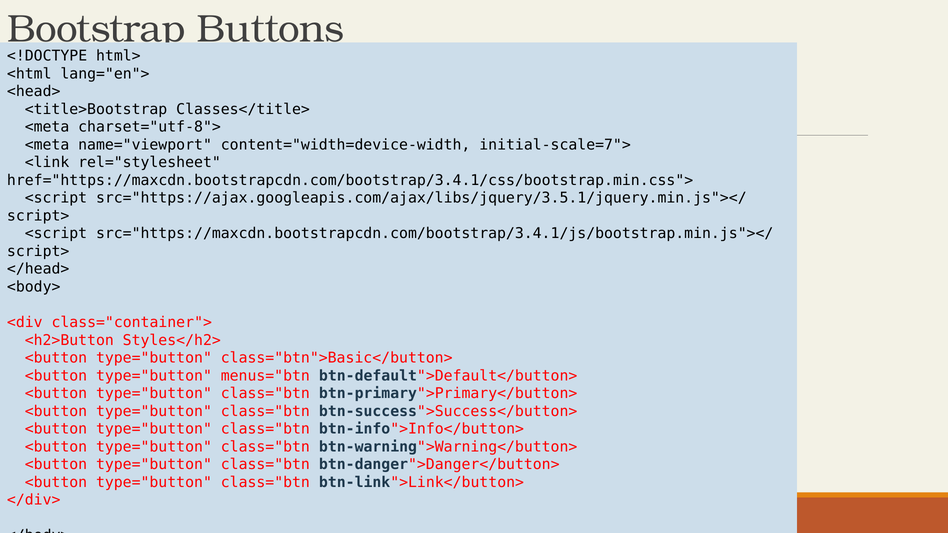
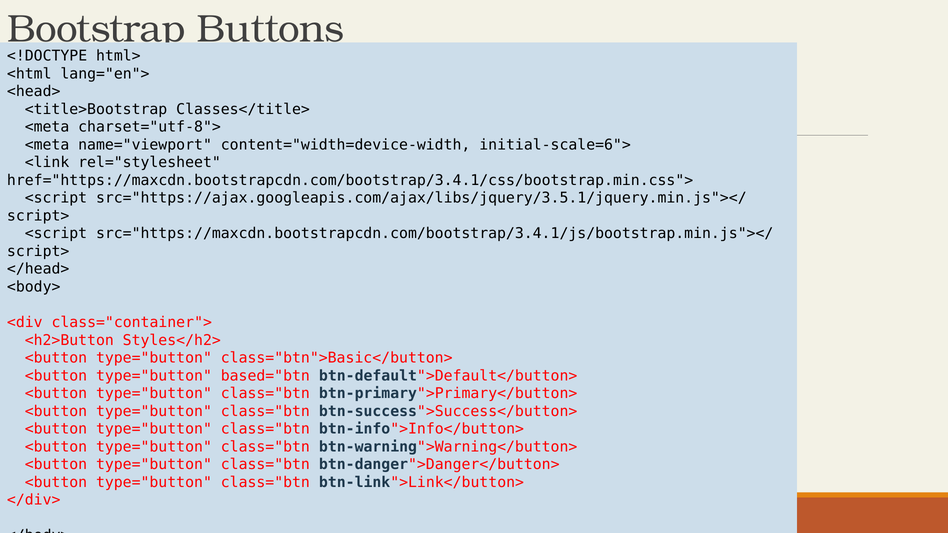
initial-scale=7">: initial-scale=7"> -> initial-scale=6">
menus="btn: menus="btn -> based="btn
